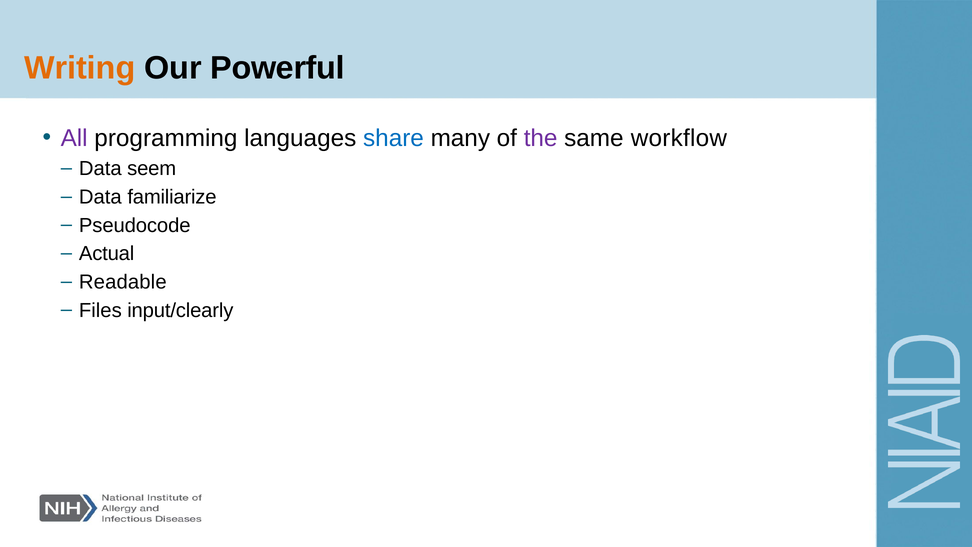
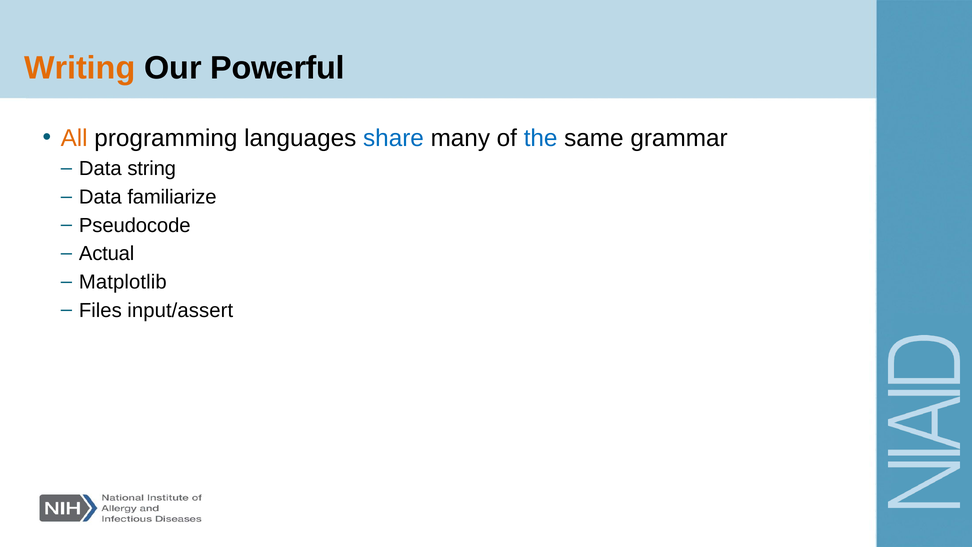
All colour: purple -> orange
the colour: purple -> blue
workflow: workflow -> grammar
seem: seem -> string
Readable: Readable -> Matplotlib
input/clearly: input/clearly -> input/assert
